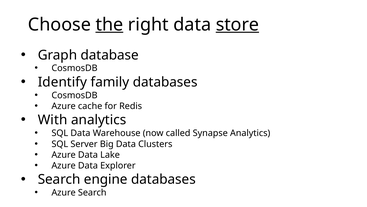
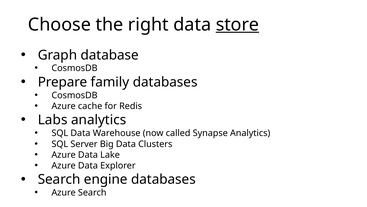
the underline: present -> none
Identify: Identify -> Prepare
With: With -> Labs
